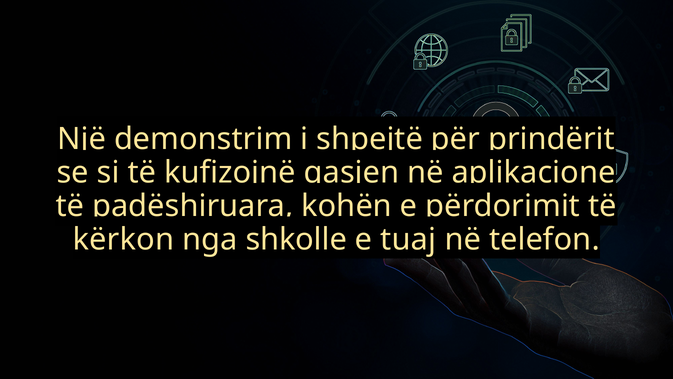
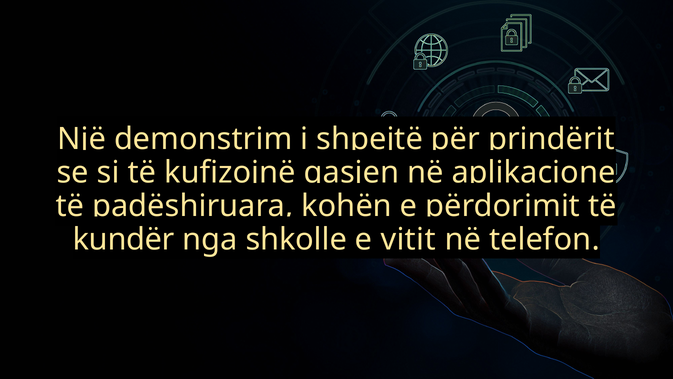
kërkon: kërkon -> kundër
tuaj: tuaj -> vitit
